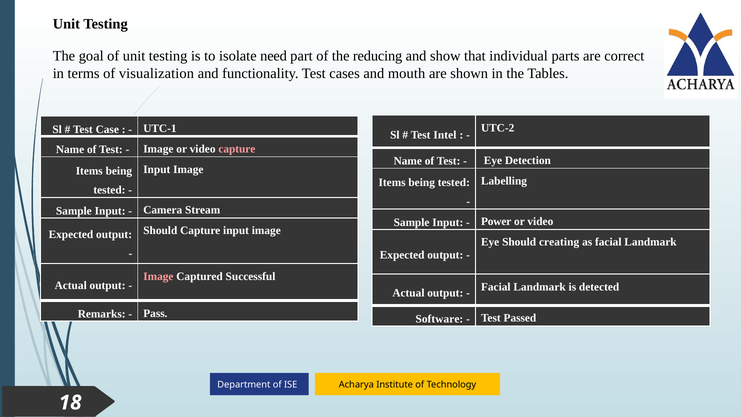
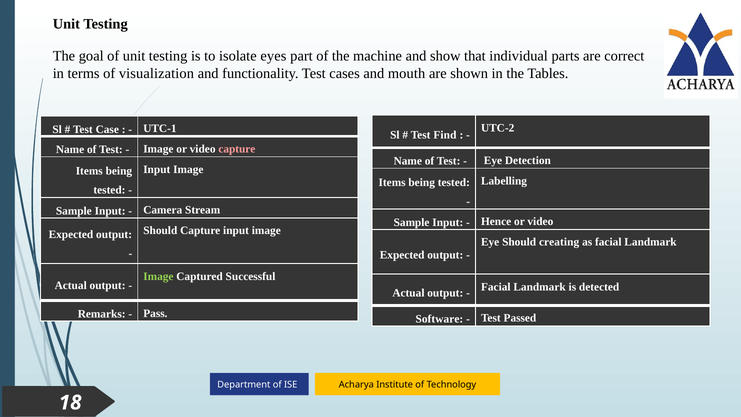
need: need -> eyes
reducing: reducing -> machine
Intel: Intel -> Find
Power: Power -> Hence
Image at (158, 276) colour: pink -> light green
